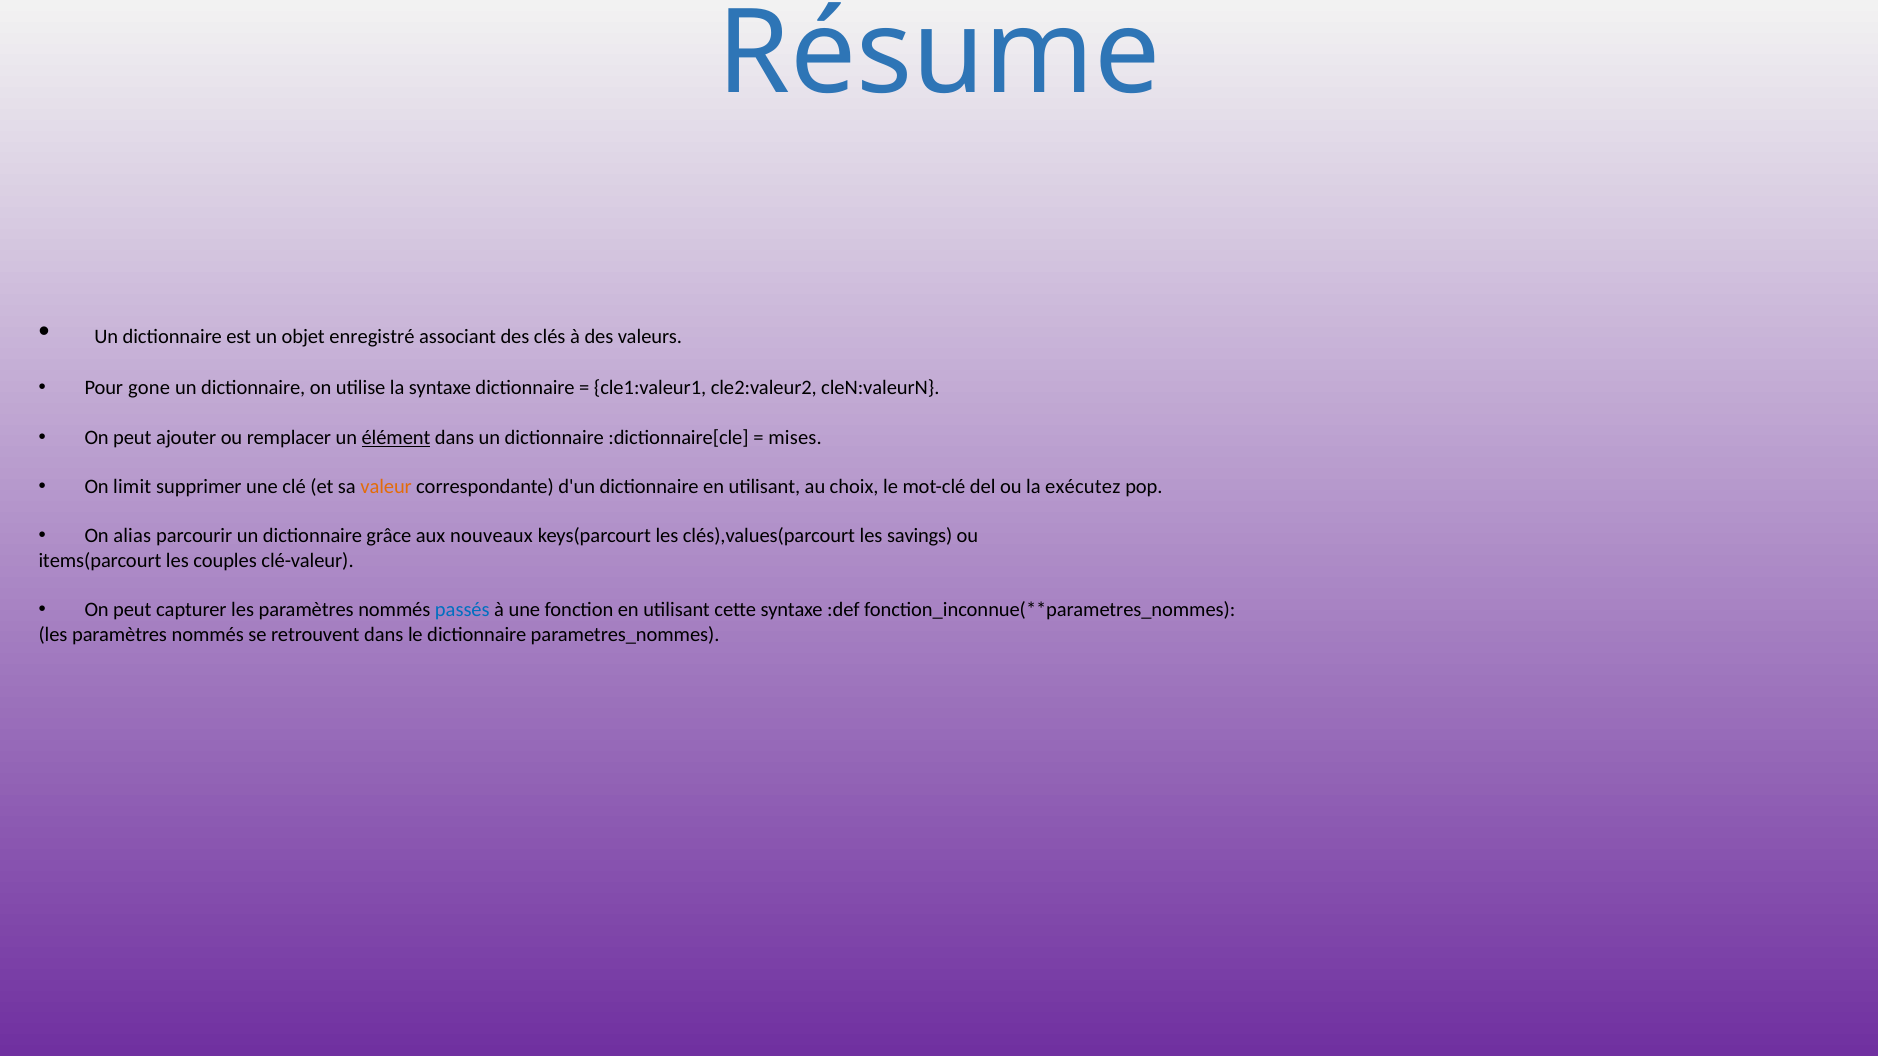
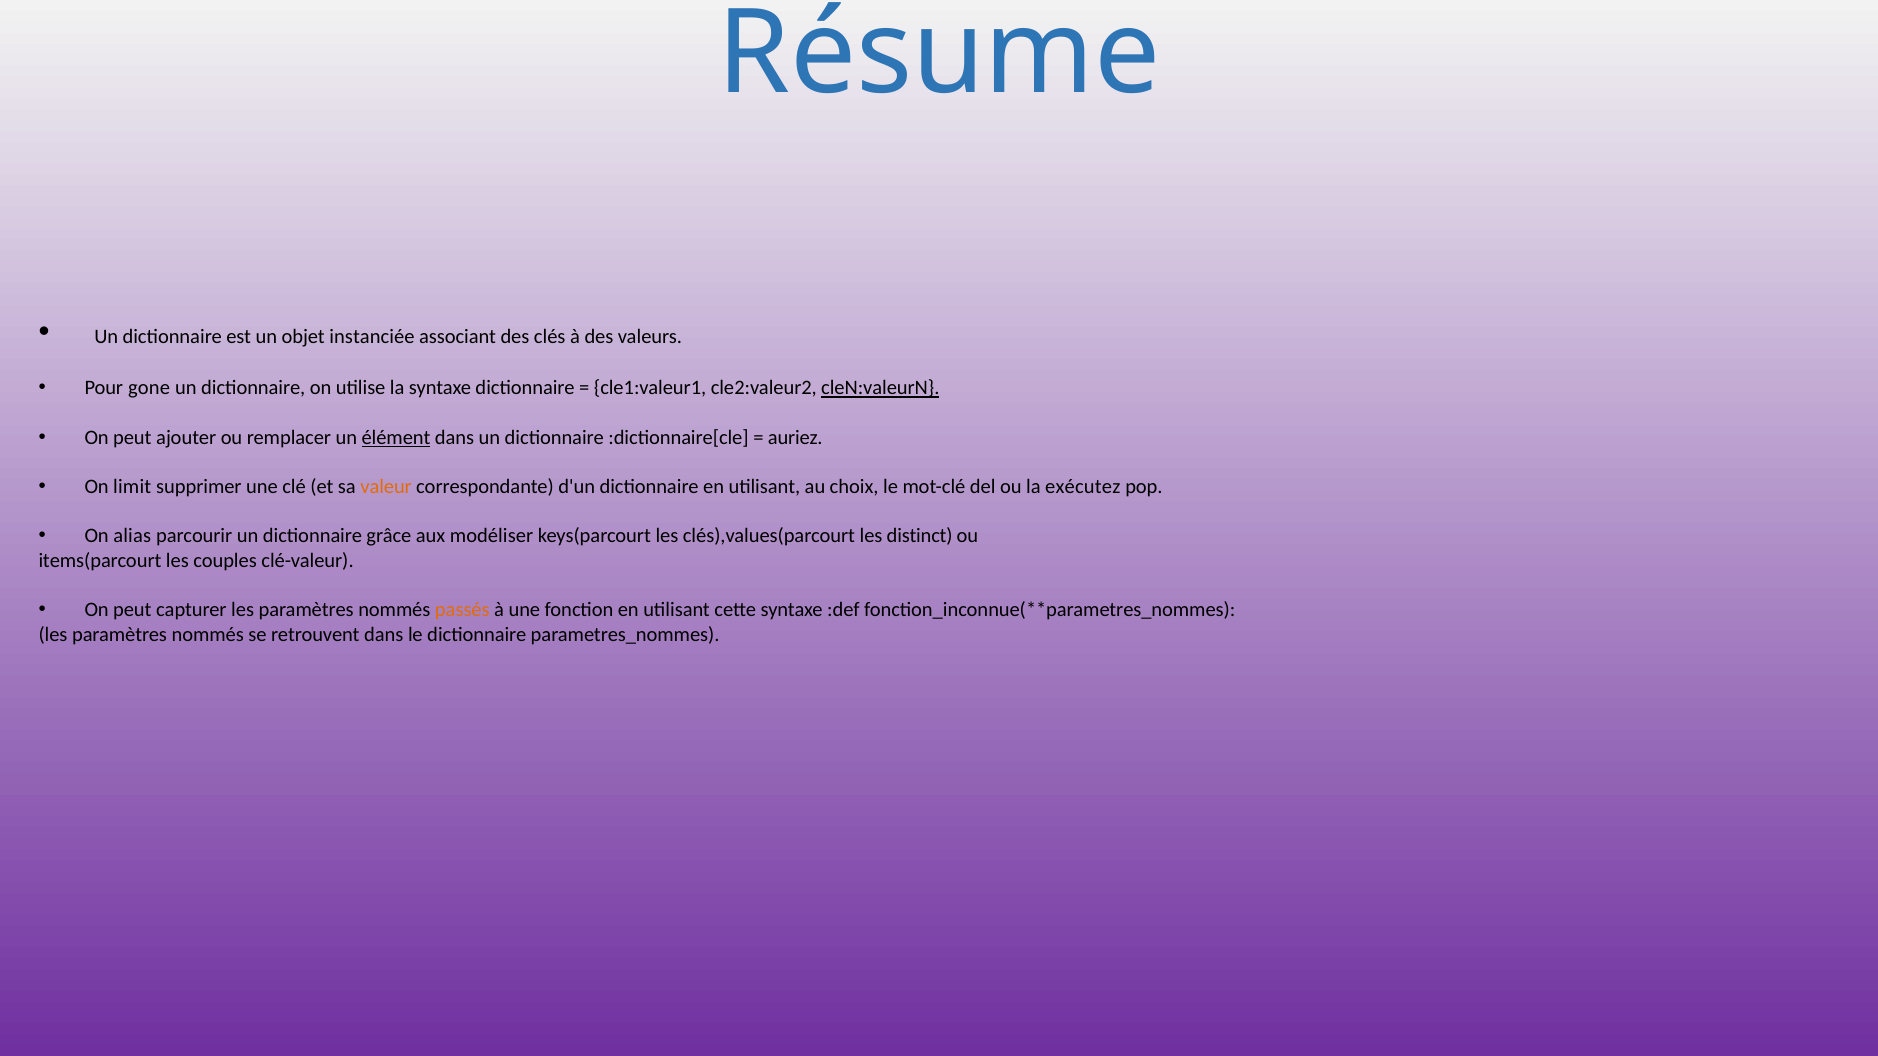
enregistré: enregistré -> instanciée
cleN:valeurN underline: none -> present
mises: mises -> auriez
nouveaux: nouveaux -> modéliser
savings: savings -> distinct
passés colour: blue -> orange
